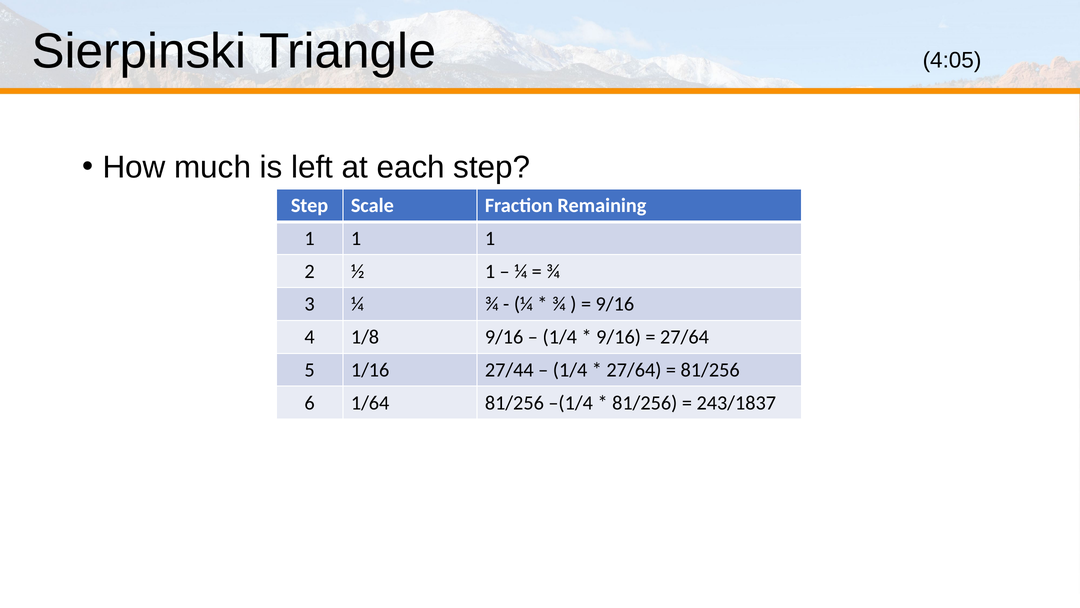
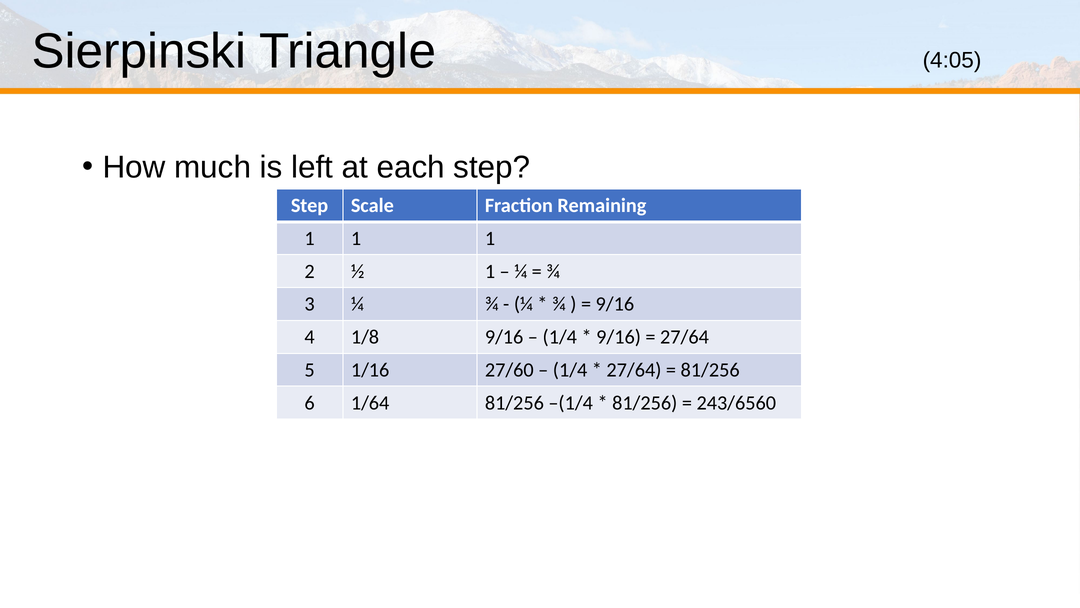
27/44: 27/44 -> 27/60
243/1837: 243/1837 -> 243/6560
